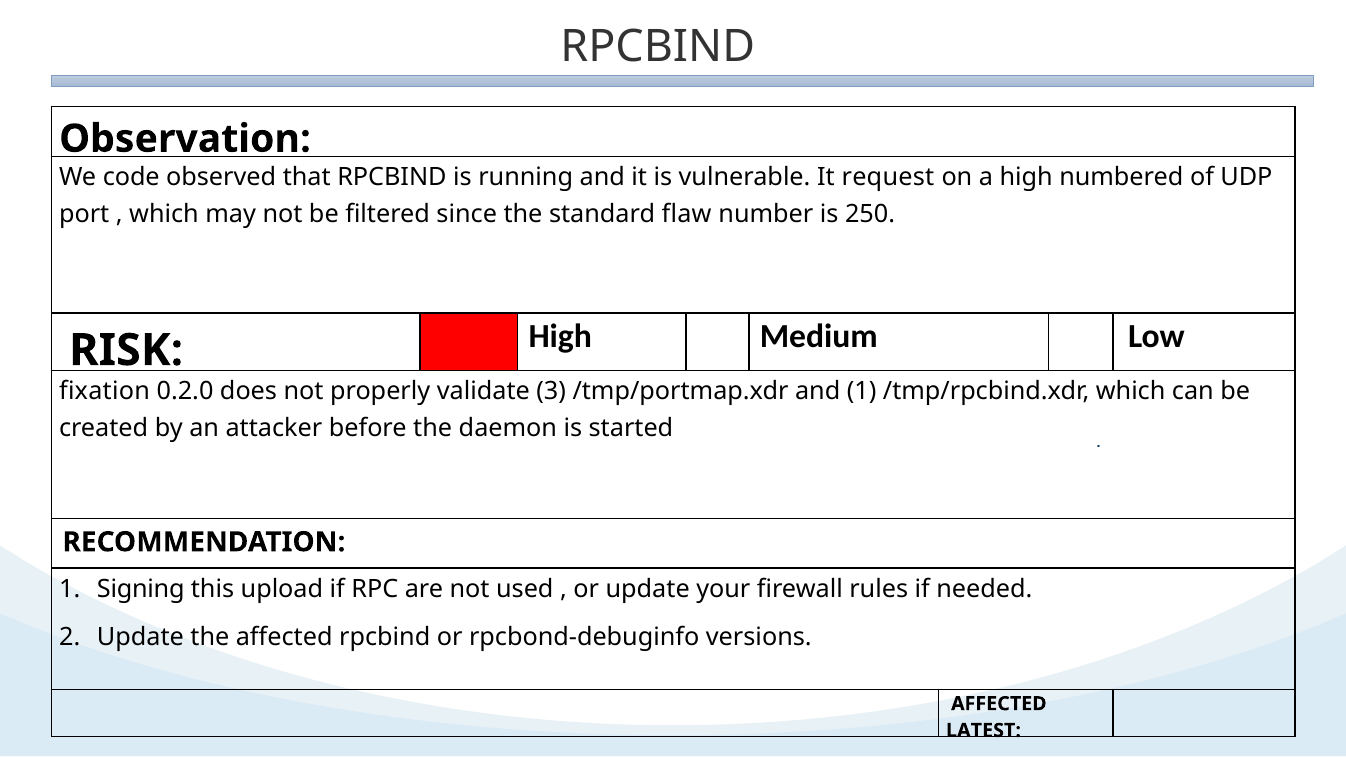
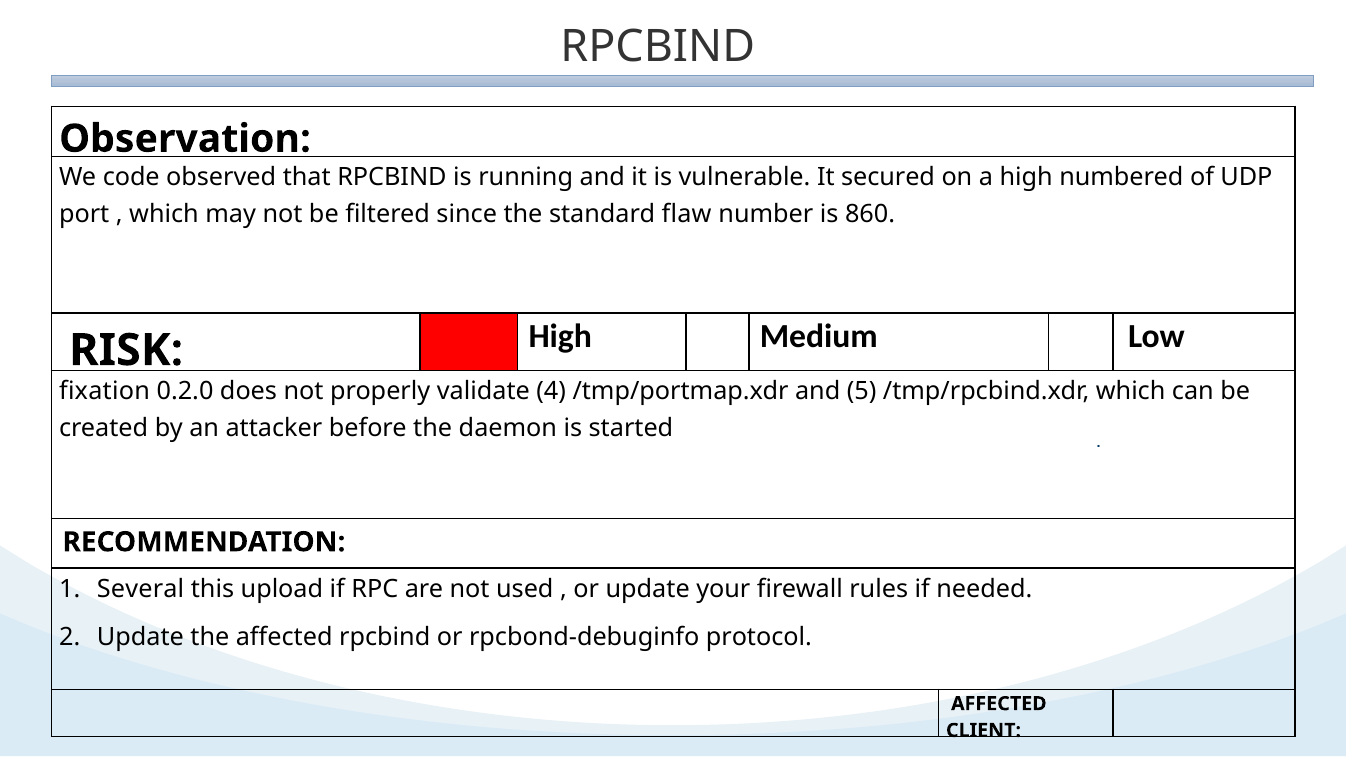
request: request -> secured
250: 250 -> 860
3: 3 -> 4
and 1: 1 -> 5
Signing: Signing -> Several
versions: versions -> protocol
LATEST: LATEST -> CLIENT
